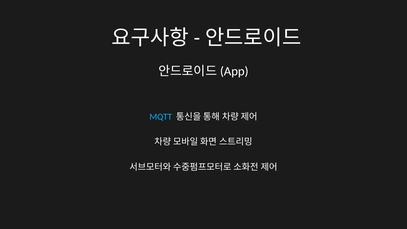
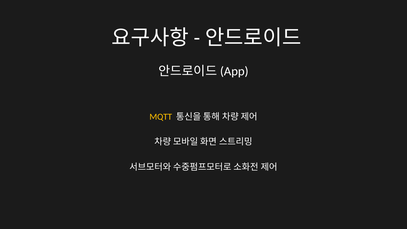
MQTT colour: light blue -> yellow
